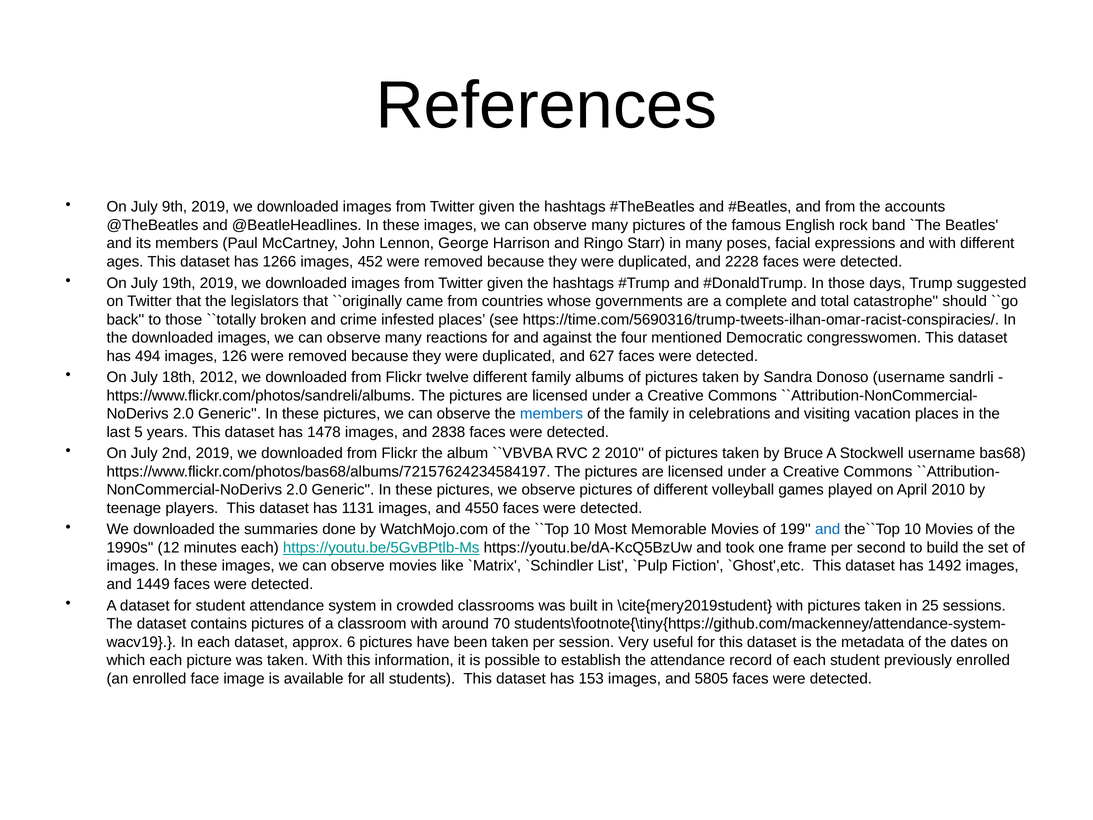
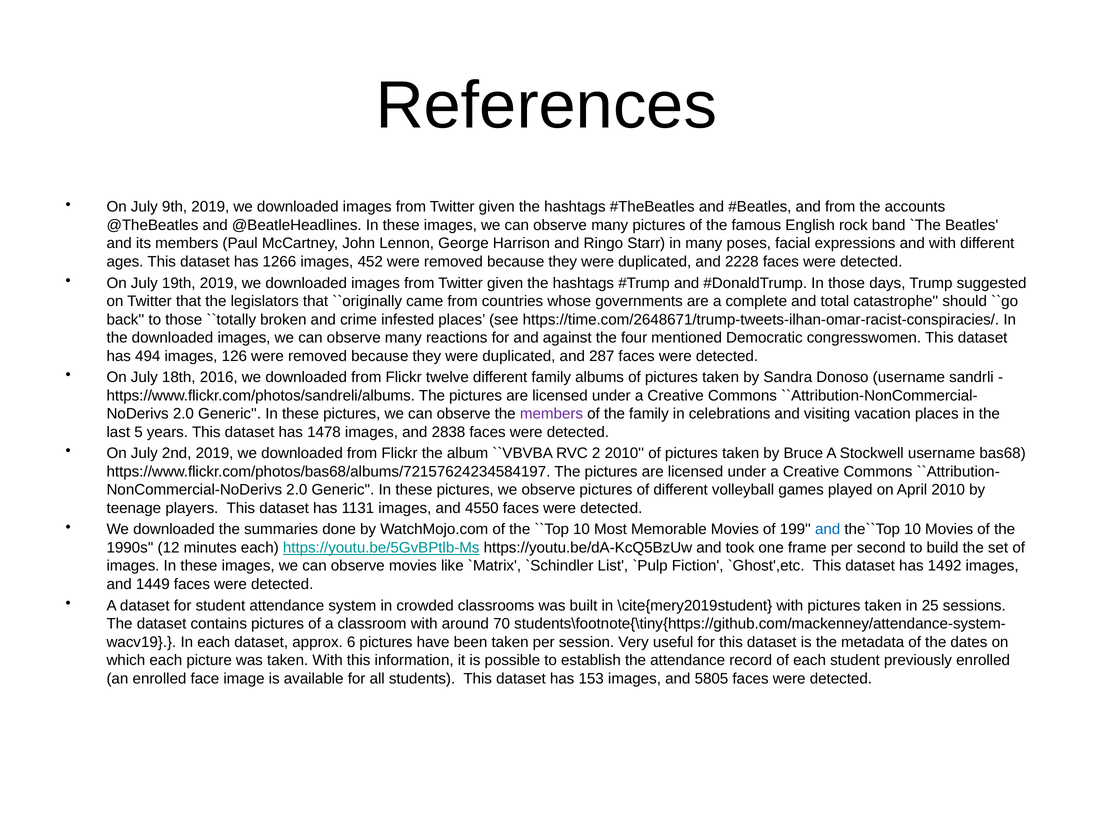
https://time.com/5690316/trump-tweets-ilhan-omar-racist-conspiracies/: https://time.com/5690316/trump-tweets-ilhan-omar-racist-conspiracies/ -> https://time.com/2648671/trump-tweets-ilhan-omar-racist-conspiracies/
627: 627 -> 287
2012: 2012 -> 2016
members at (551, 414) colour: blue -> purple
